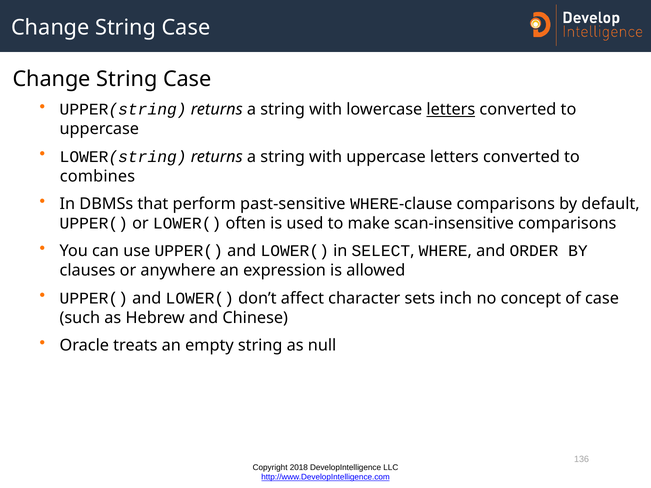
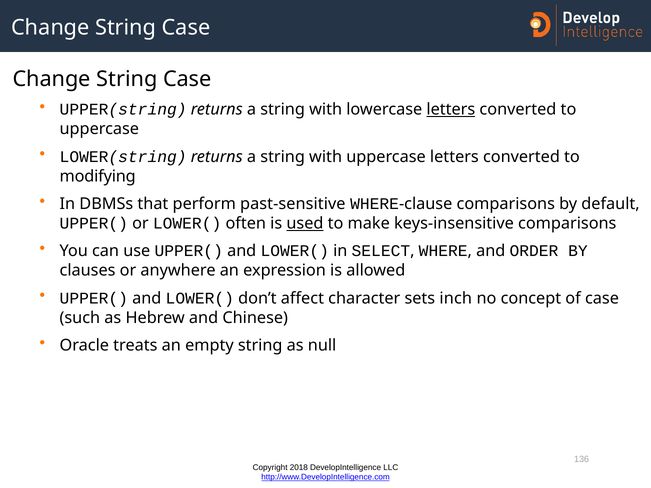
combines: combines -> modifying
used underline: none -> present
scan-insensitive: scan-insensitive -> keys-insensitive
